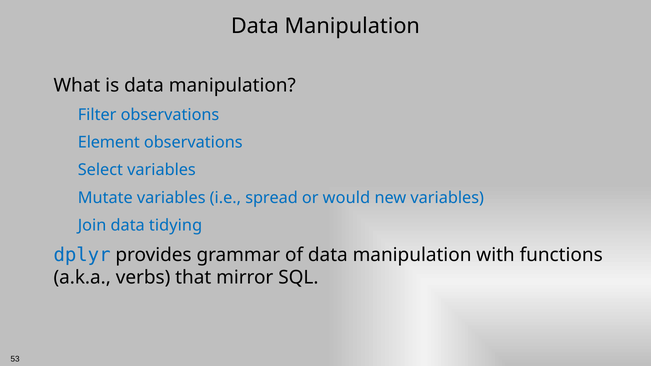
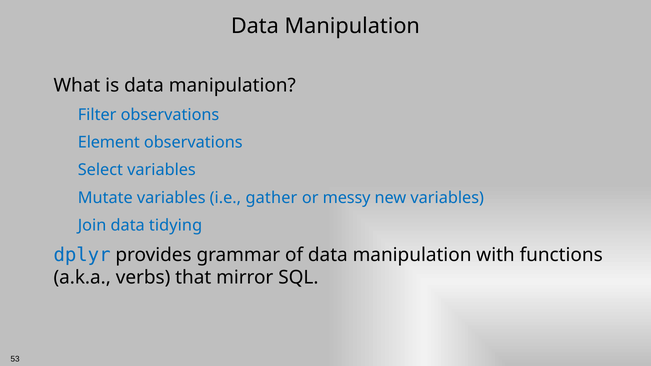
spread: spread -> gather
would: would -> messy
